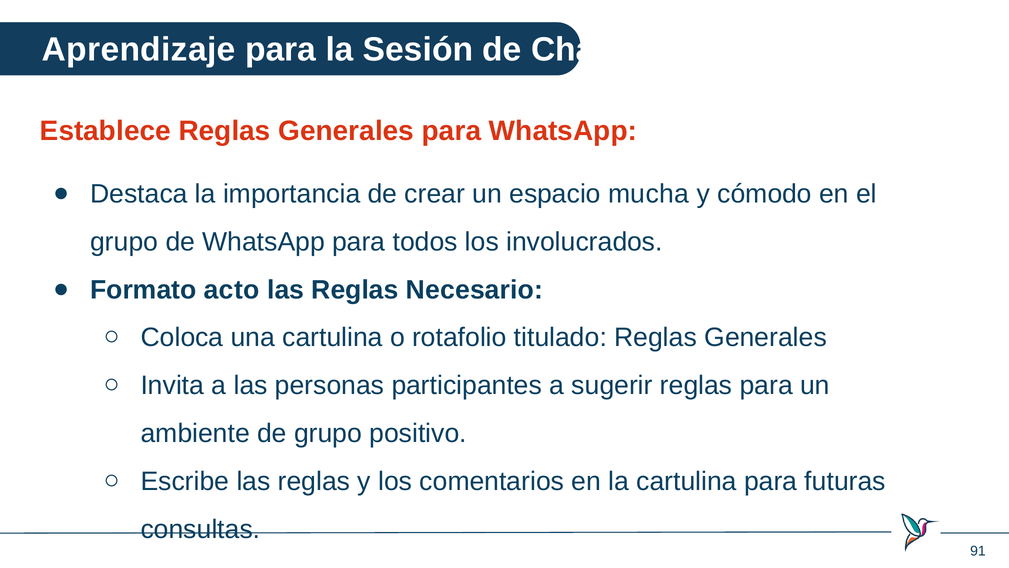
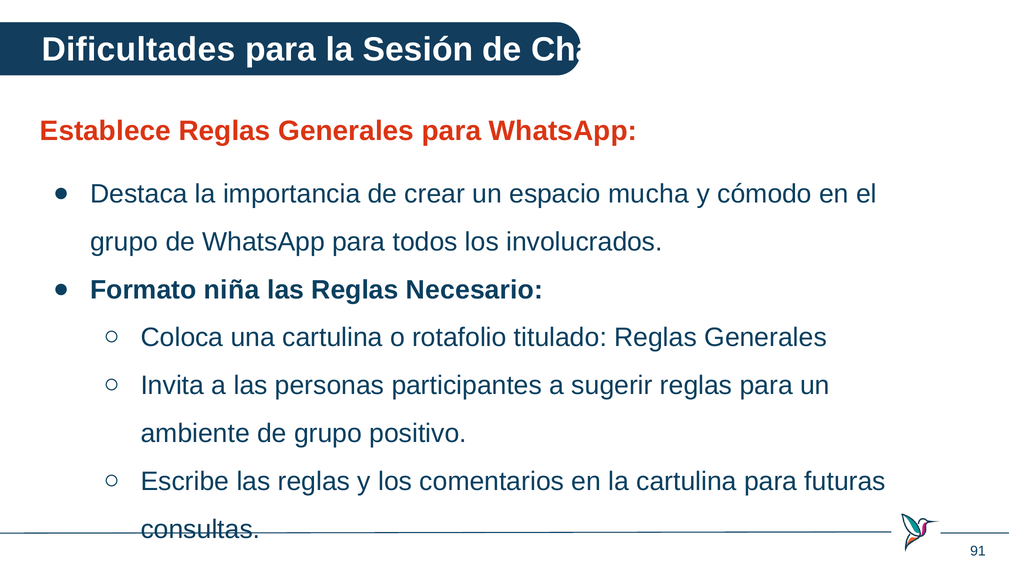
Aprendizaje: Aprendizaje -> Dificultades
acto: acto -> niña
